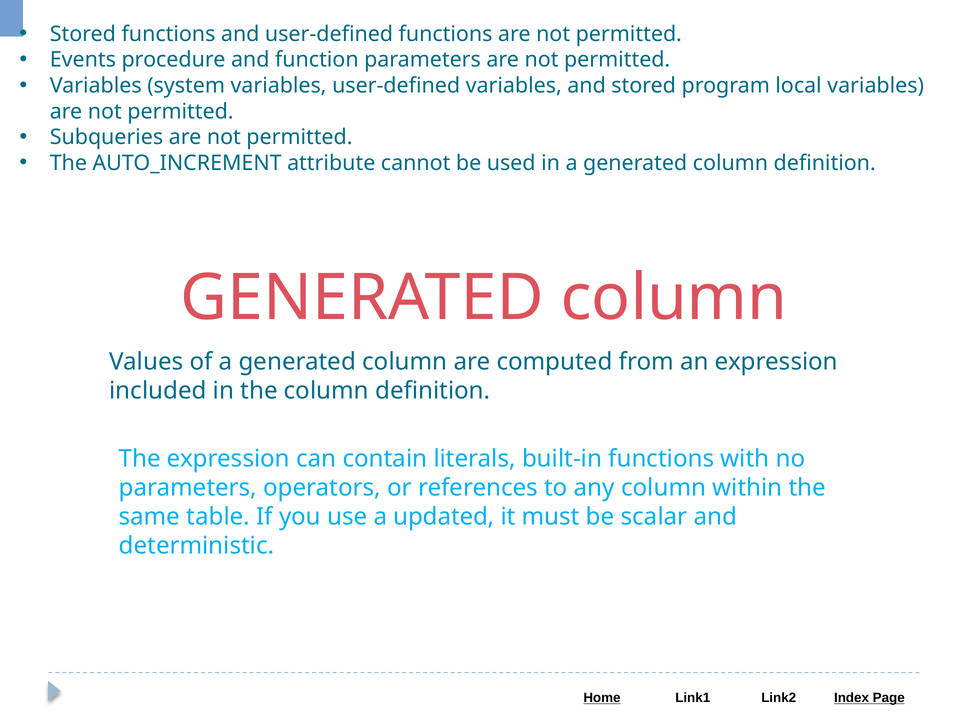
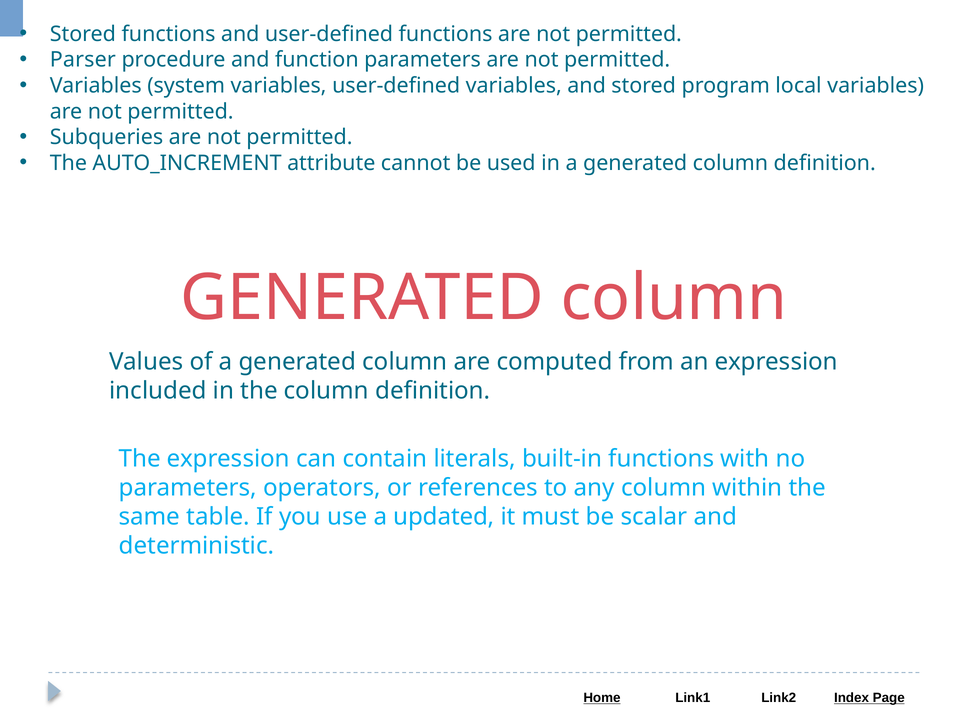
Events: Events -> Parser
